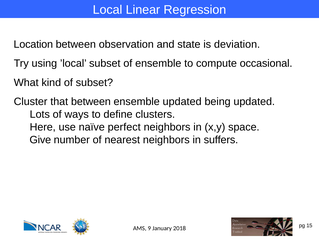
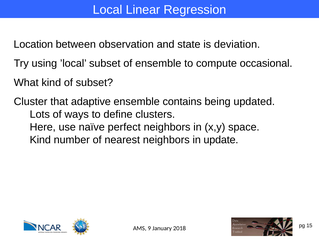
that between: between -> adaptive
ensemble updated: updated -> contains
Give at (40, 140): Give -> Kind
suffers: suffers -> update
